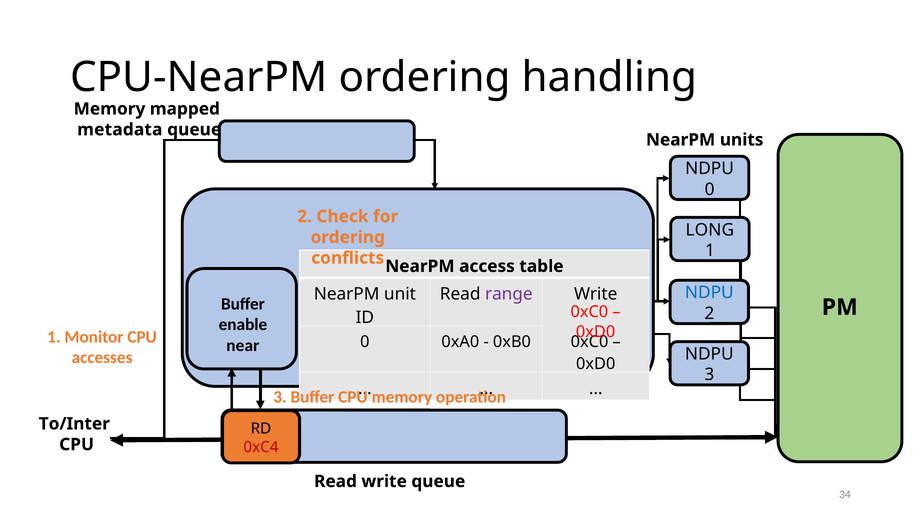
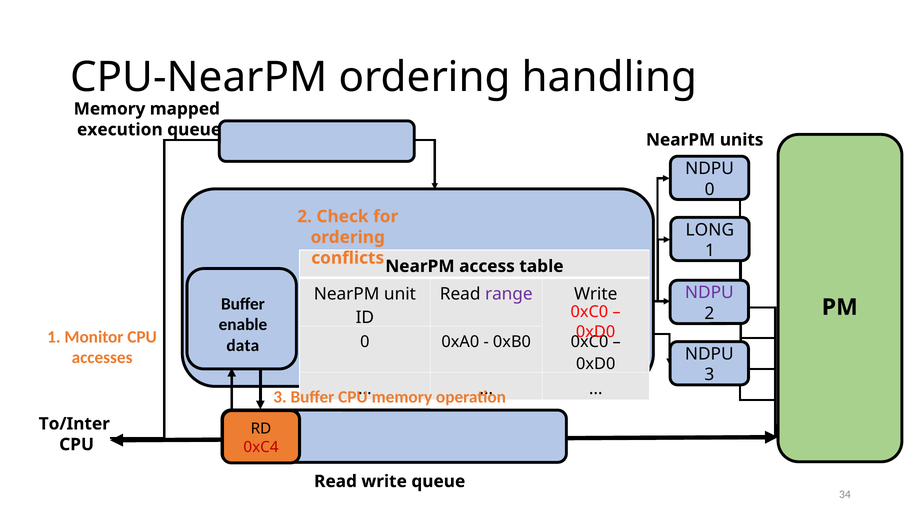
metadata: metadata -> execution
NDPU at (709, 293) colour: blue -> purple
near: near -> data
